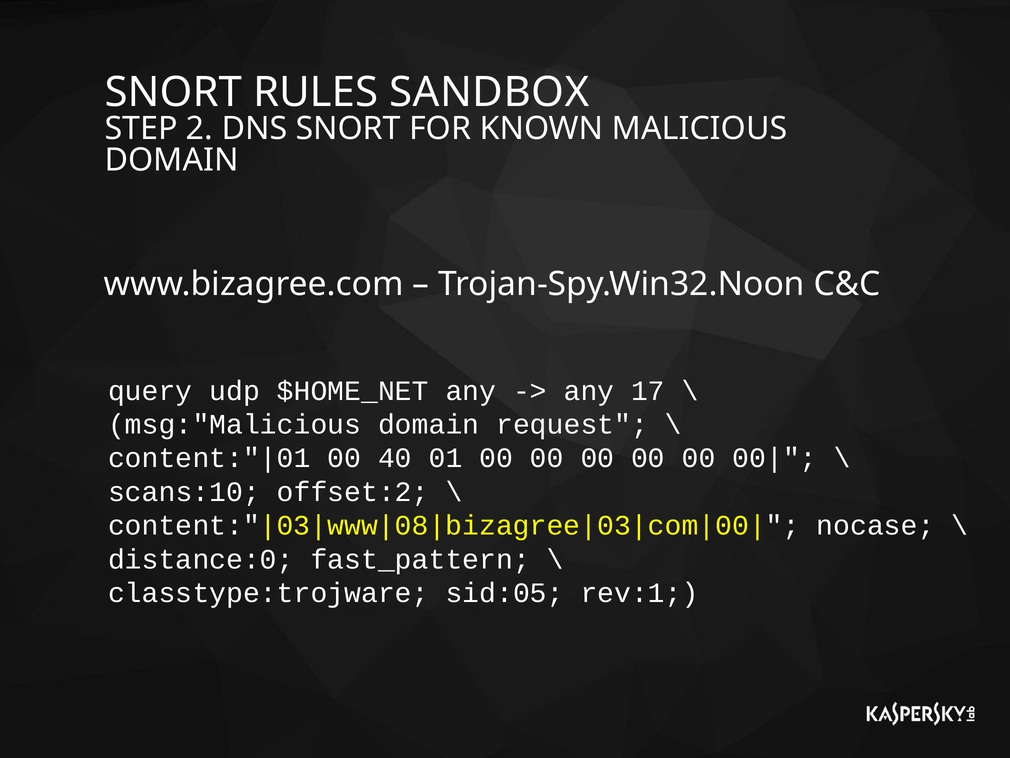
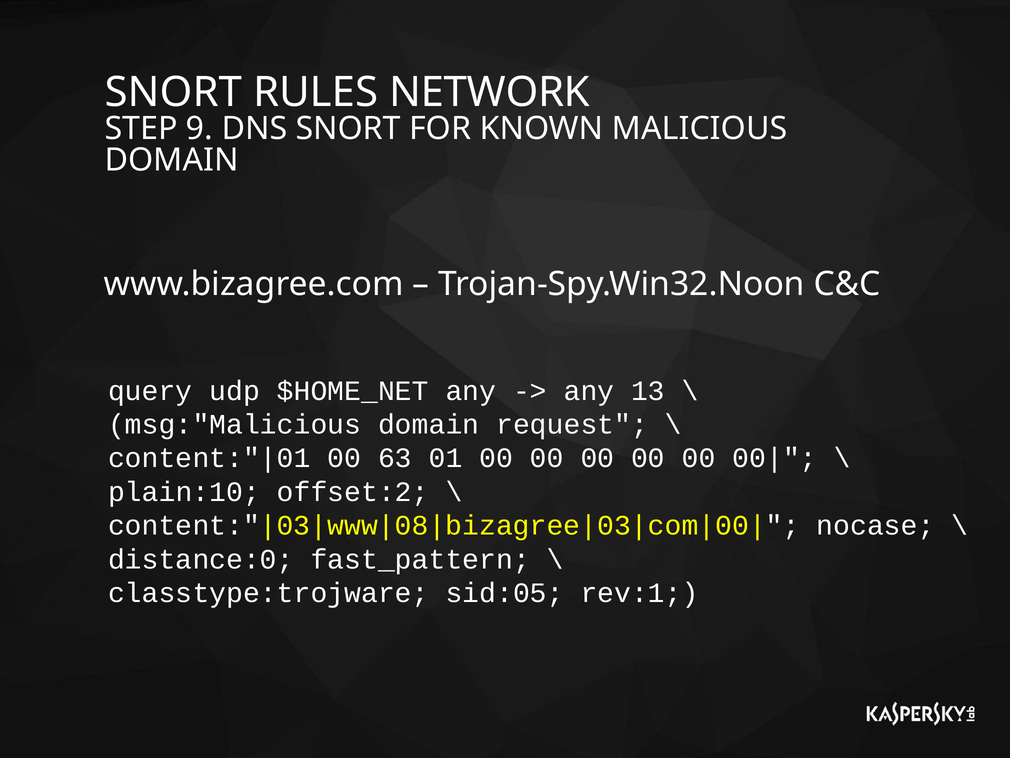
SANDBOX: SANDBOX -> NETWORK
2: 2 -> 9
17: 17 -> 13
40: 40 -> 63
scans:10: scans:10 -> plain:10
